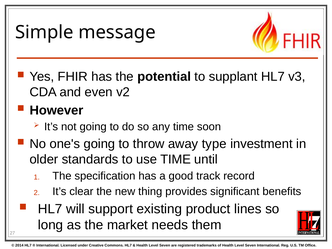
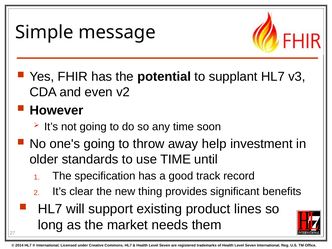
type: type -> help
